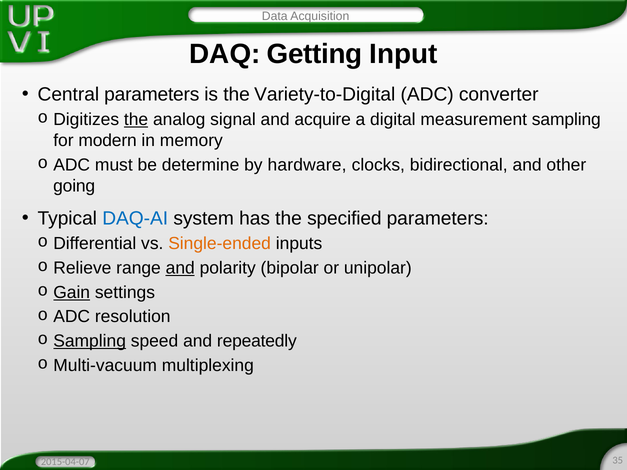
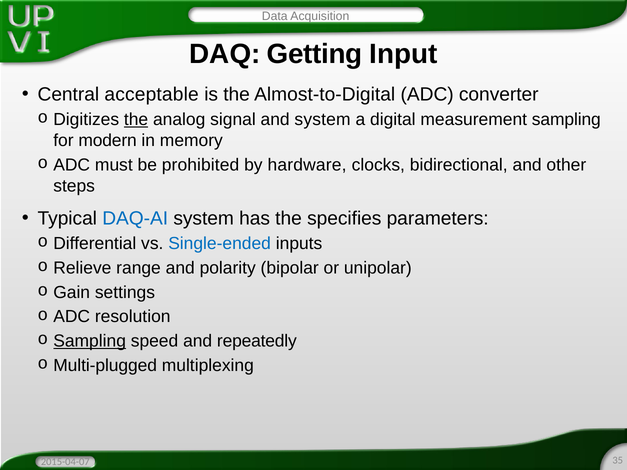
Central parameters: parameters -> acceptable
Variety-to-Digital: Variety-to-Digital -> Almost-to-Digital
and acquire: acquire -> system
determine: determine -> prohibited
going: going -> steps
specified: specified -> specifies
Single-ended colour: orange -> blue
and at (180, 268) underline: present -> none
Gain underline: present -> none
Multi-vacuum: Multi-vacuum -> Multi-plugged
